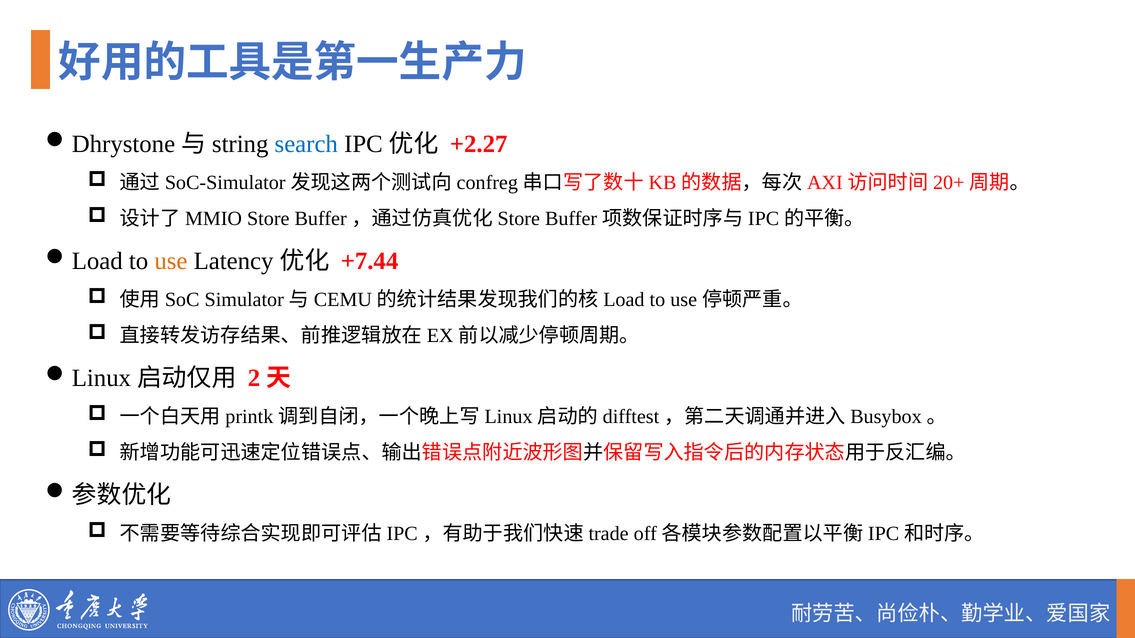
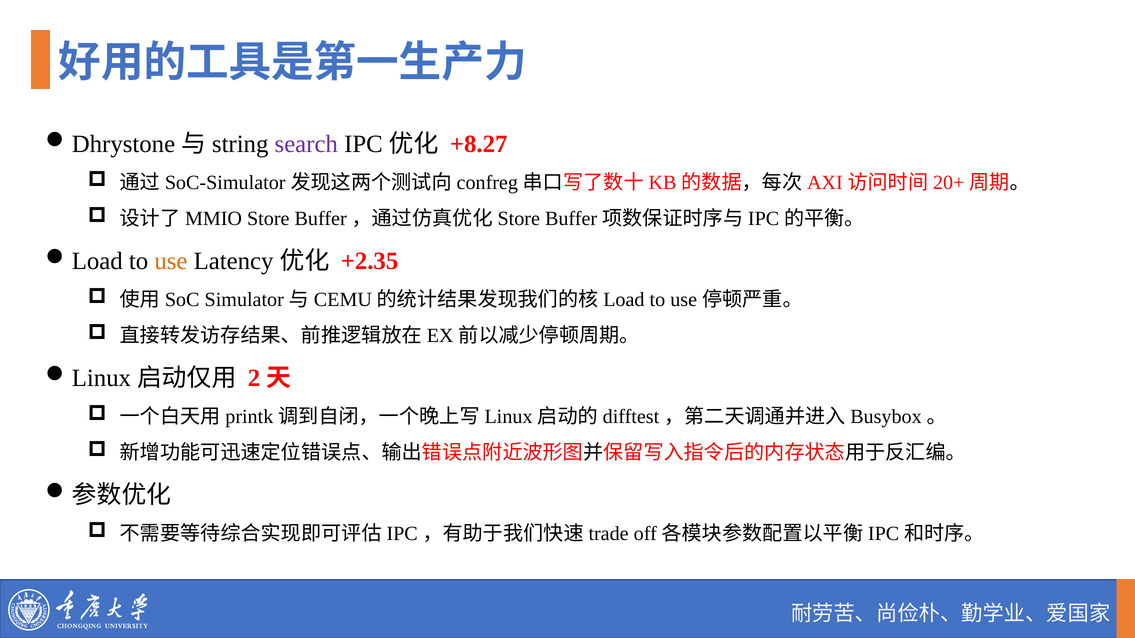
search colour: blue -> purple
+2.27: +2.27 -> +8.27
+7.44: +7.44 -> +2.35
